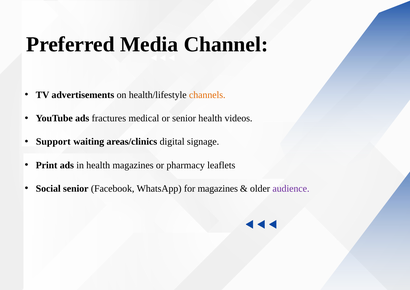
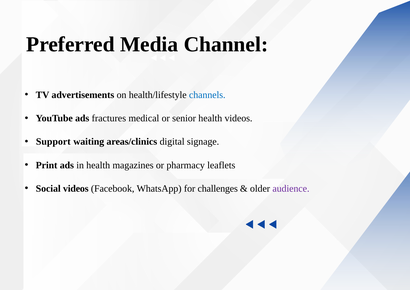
channels colour: orange -> blue
Social senior: senior -> videos
for magazines: magazines -> challenges
